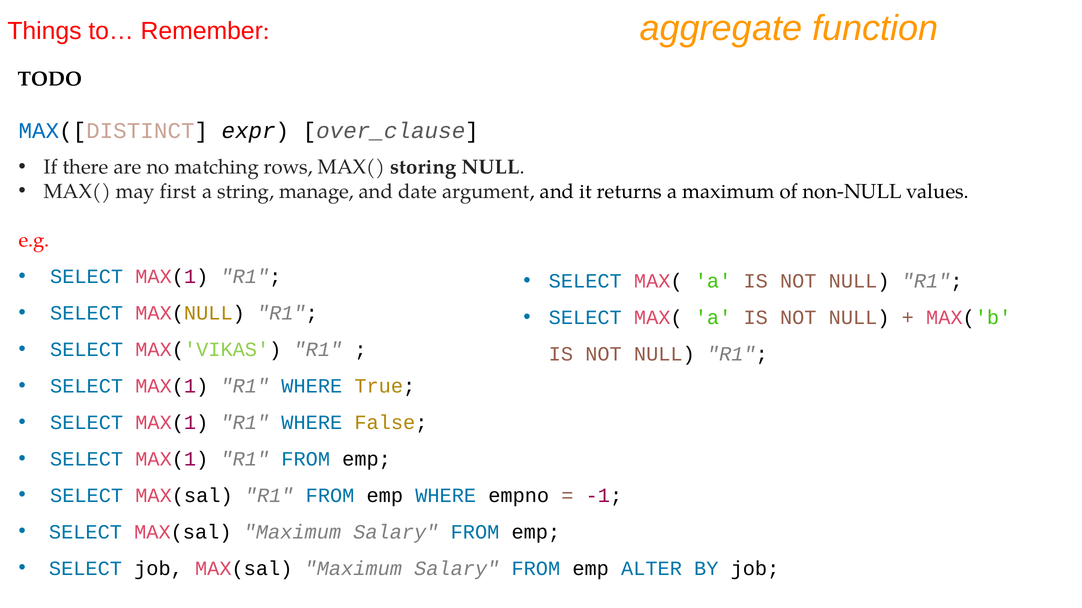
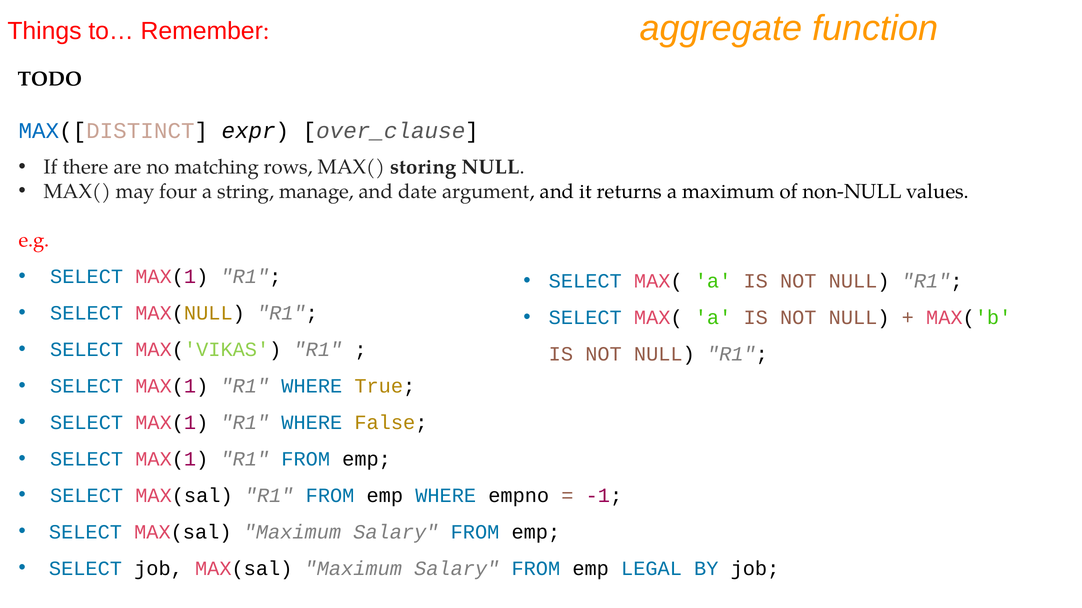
first: first -> four
ALTER: ALTER -> LEGAL
